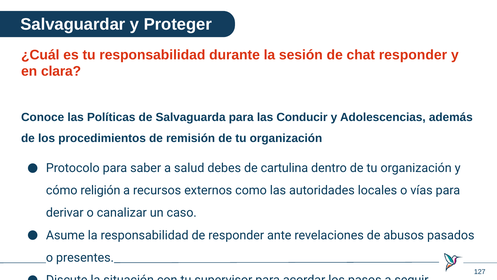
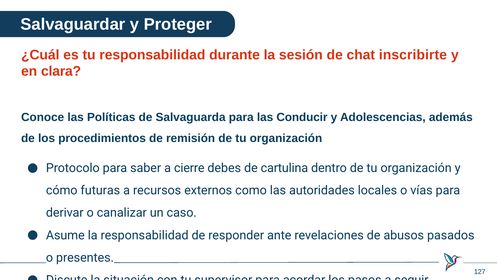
chat responder: responder -> inscribirte
salud: salud -> cierre
religión: religión -> futuras
